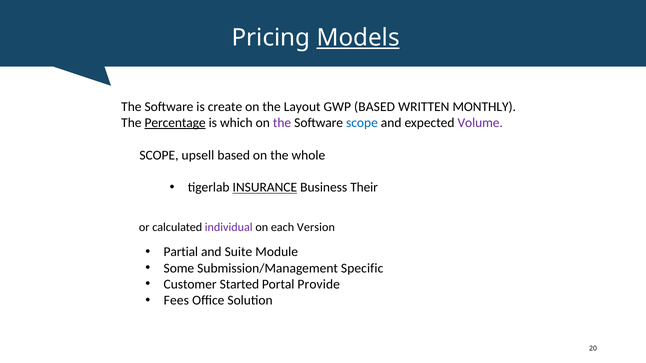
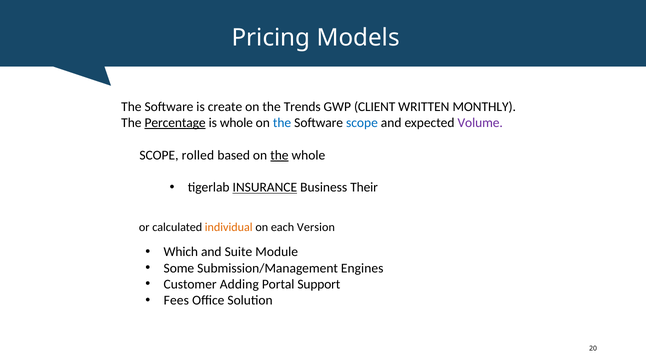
Models underline: present -> none
Layout: Layout -> Trends
GWP BASED: BASED -> CLIENT
is which: which -> whole
the at (282, 123) colour: purple -> blue
upsell: upsell -> rolled
the at (279, 155) underline: none -> present
individual colour: purple -> orange
Partial: Partial -> Which
Specific: Specific -> Engines
Started: Started -> Adding
Provide: Provide -> Support
